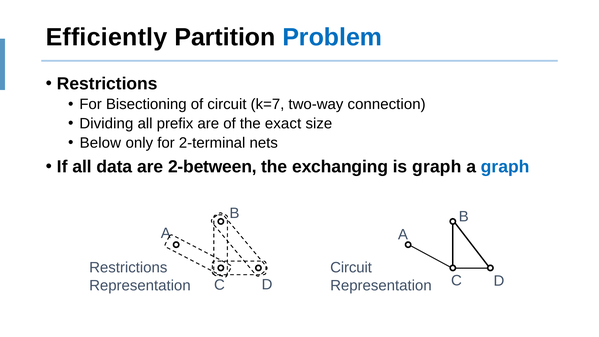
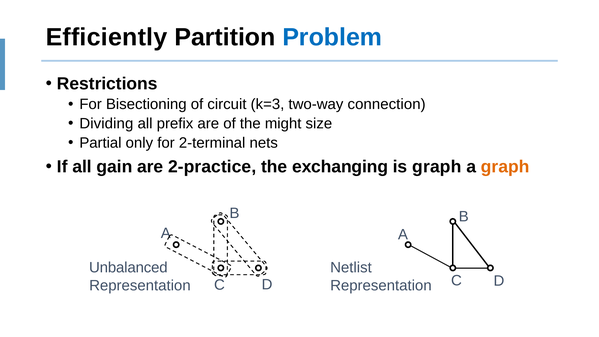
k=7: k=7 -> k=3
exact: exact -> might
Below: Below -> Partial
data: data -> gain
2-between: 2-between -> 2-practice
graph at (505, 167) colour: blue -> orange
Restrictions at (128, 268): Restrictions -> Unbalanced
Circuit at (351, 268): Circuit -> Netlist
